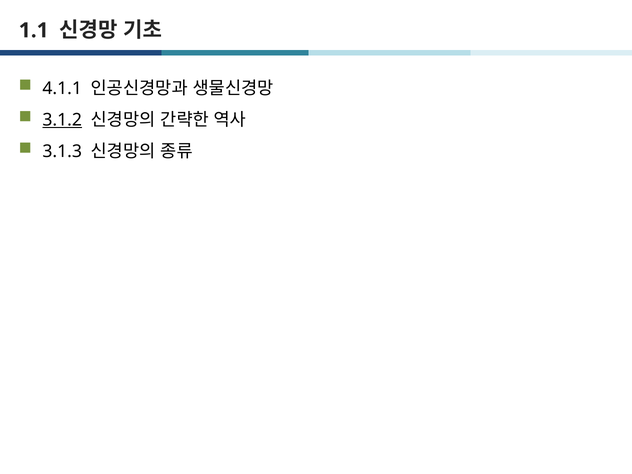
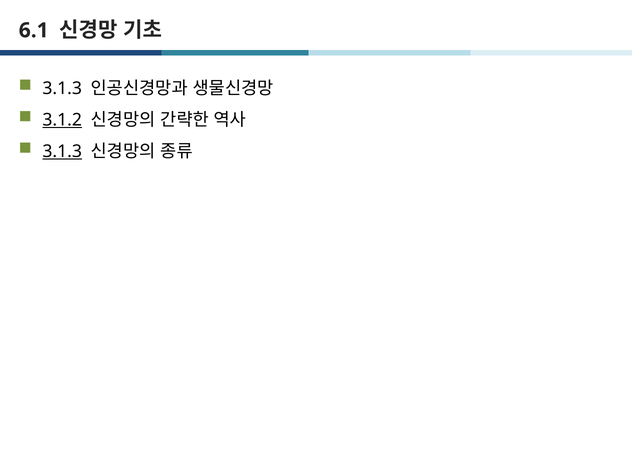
1.1: 1.1 -> 6.1
4.1.1 at (62, 88): 4.1.1 -> 3.1.3
3.1.3 at (62, 151) underline: none -> present
